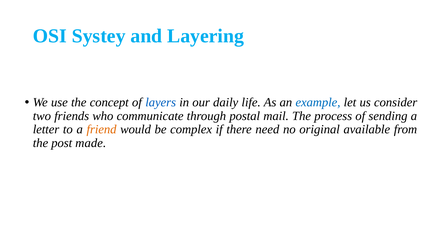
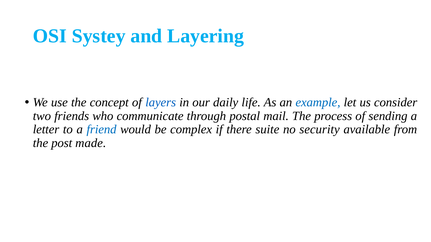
friend colour: orange -> blue
need: need -> suite
original: original -> security
